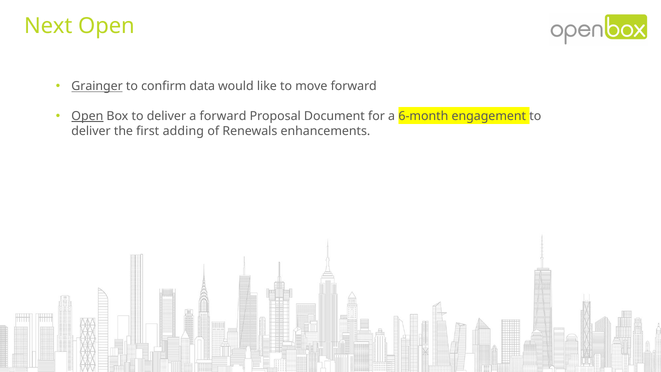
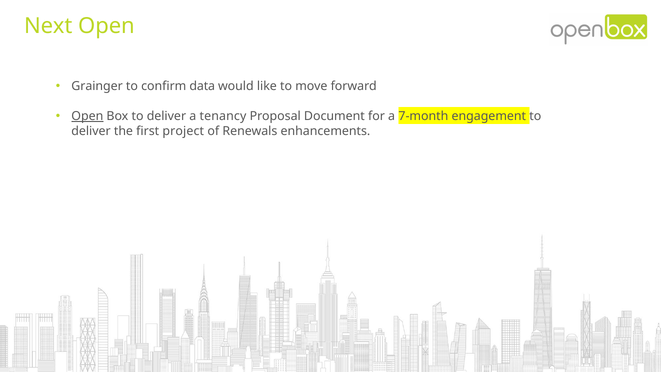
Grainger underline: present -> none
a forward: forward -> tenancy
6-month: 6-month -> 7-month
adding: adding -> project
